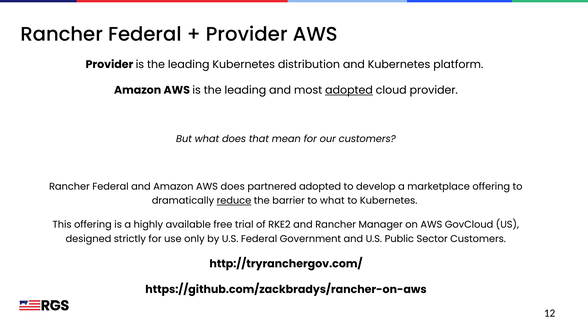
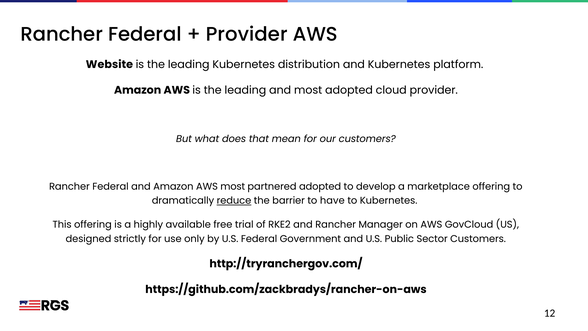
Provider at (109, 65): Provider -> Website
adopted at (349, 90) underline: present -> none
AWS does: does -> most
to what: what -> have
